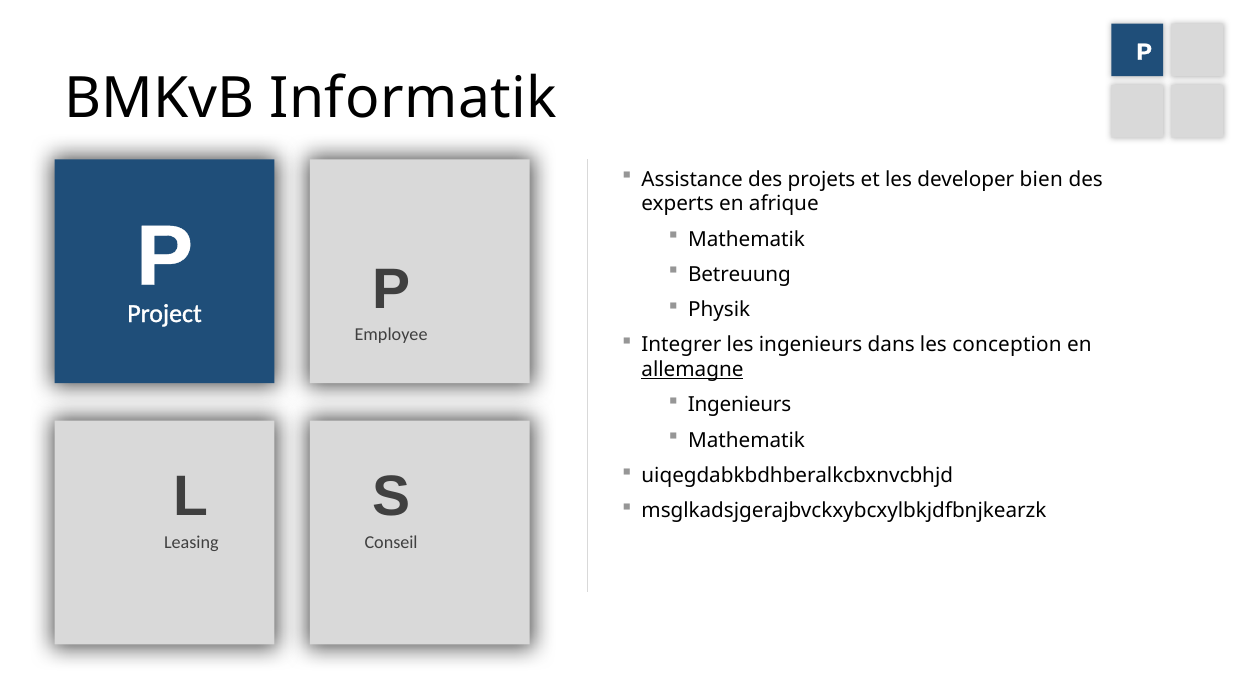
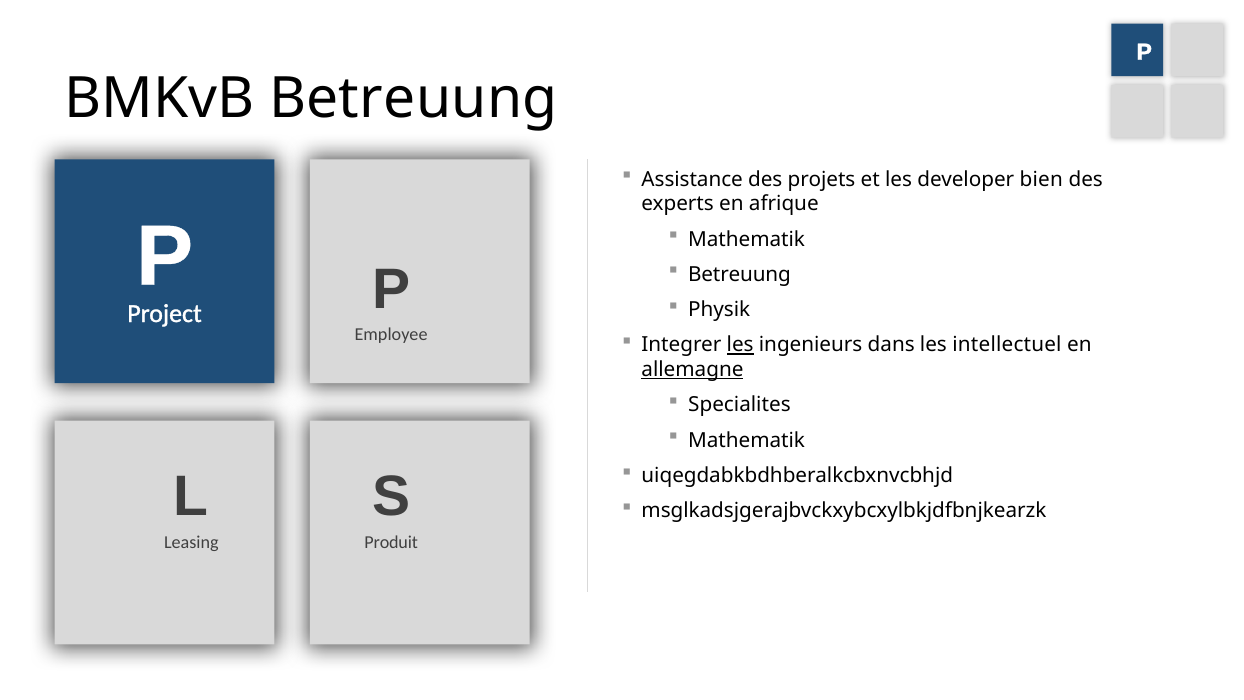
BMKvB Informatik: Informatik -> Betreuung
les at (740, 345) underline: none -> present
conception: conception -> intellectuel
Ingenieurs at (740, 405): Ingenieurs -> Specialites
Conseil: Conseil -> Produit
